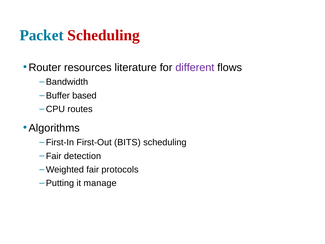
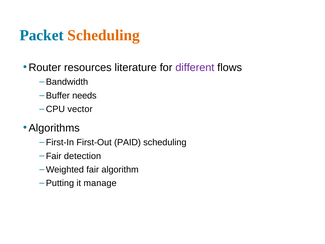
Scheduling at (104, 35) colour: red -> orange
based: based -> needs
routes: routes -> vector
BITS: BITS -> PAID
protocols: protocols -> algorithm
